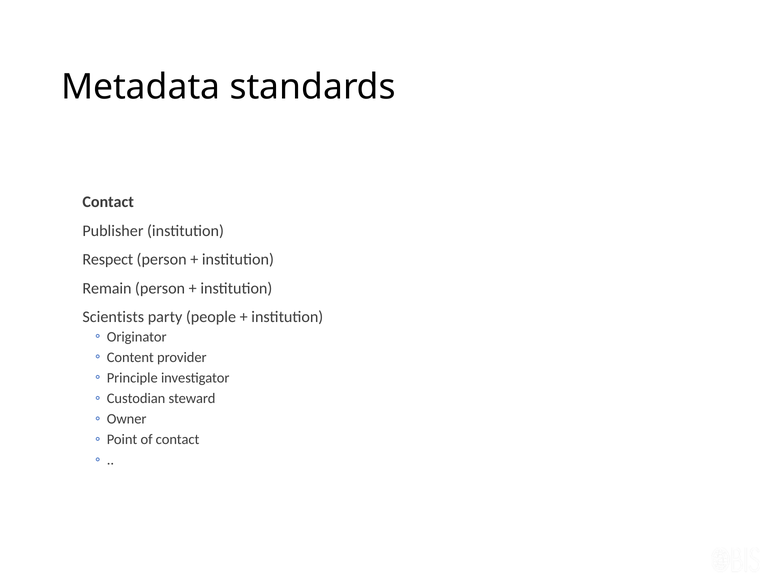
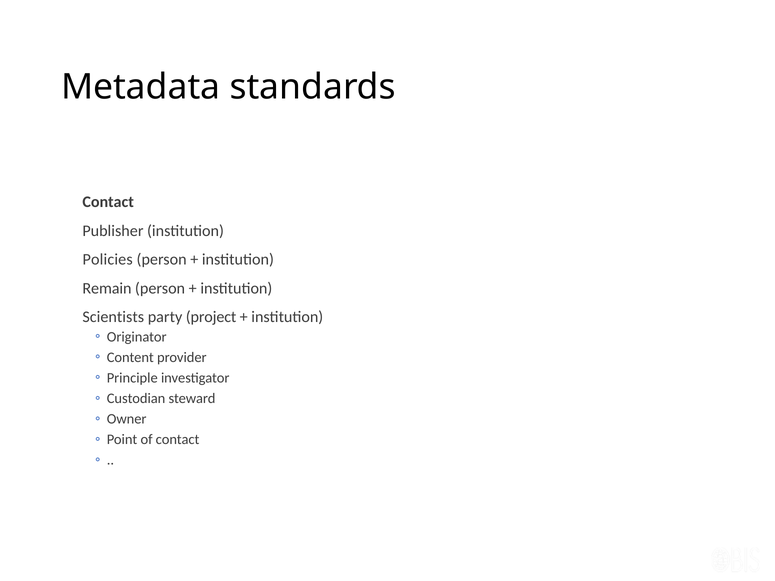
Respect: Respect -> Policies
people: people -> project
